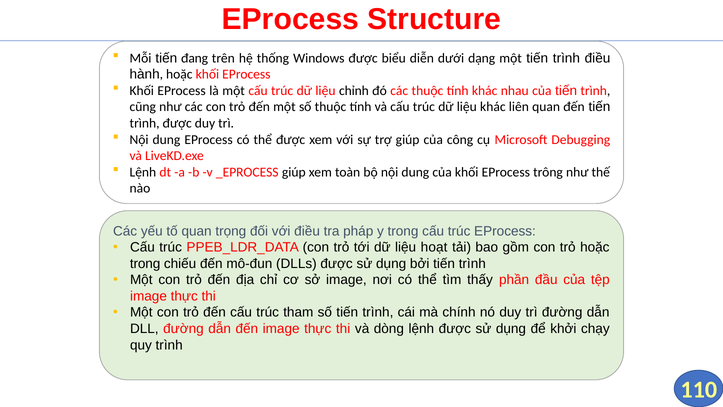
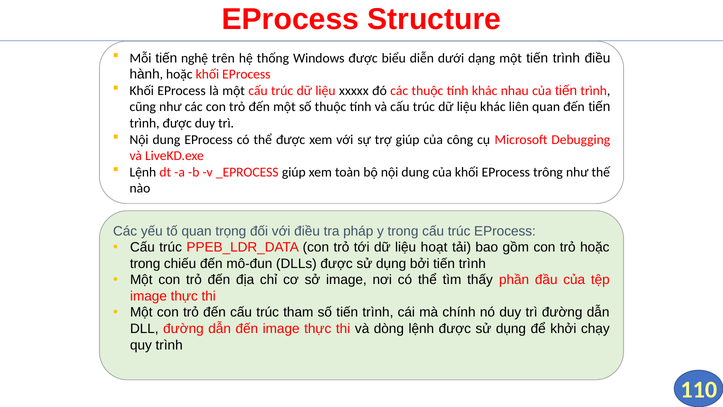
đang: đang -> nghệ
chỉnh: chỉnh -> xxxxx
